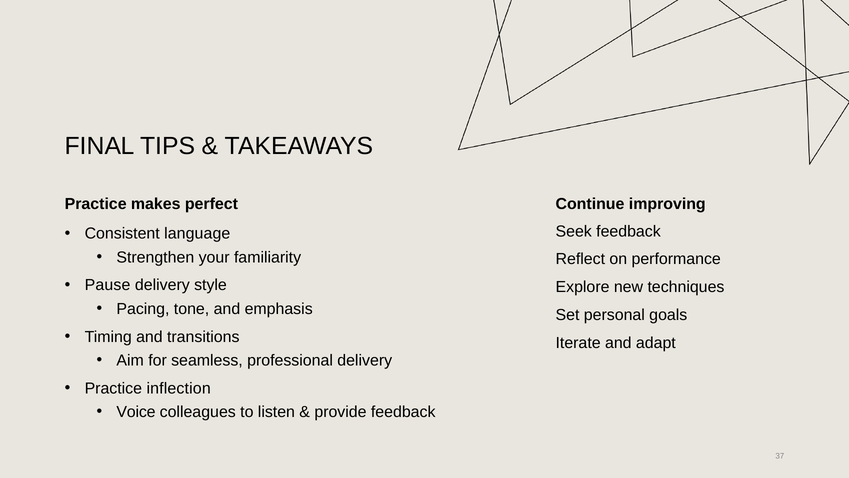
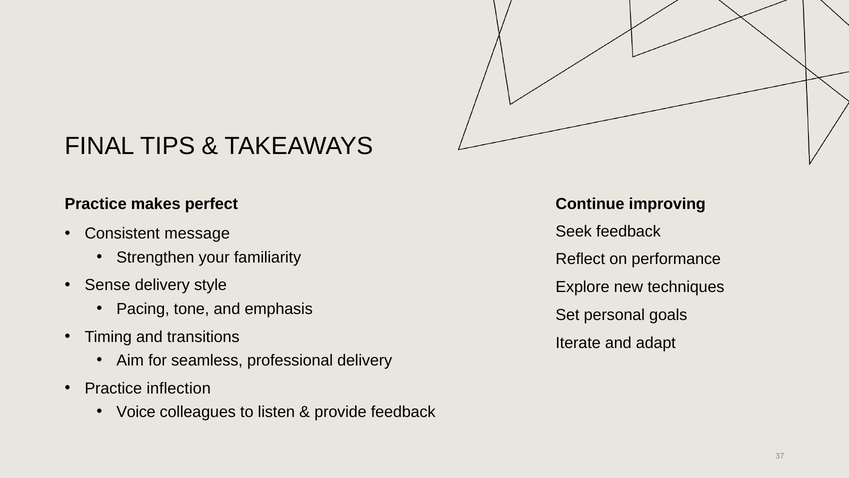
language: language -> message
Pause: Pause -> Sense
